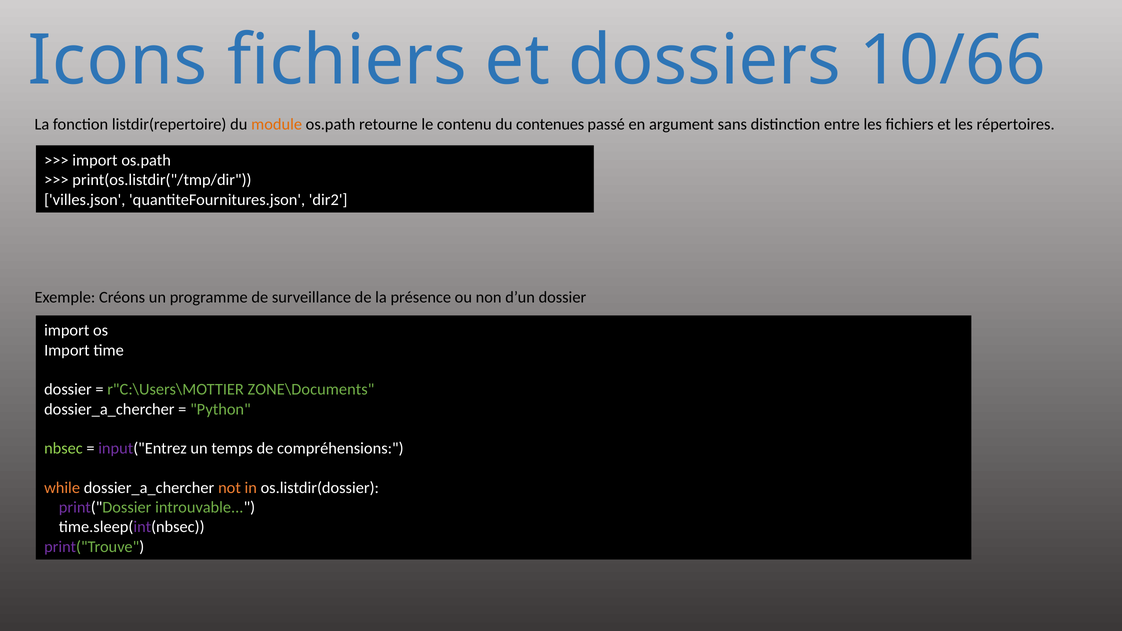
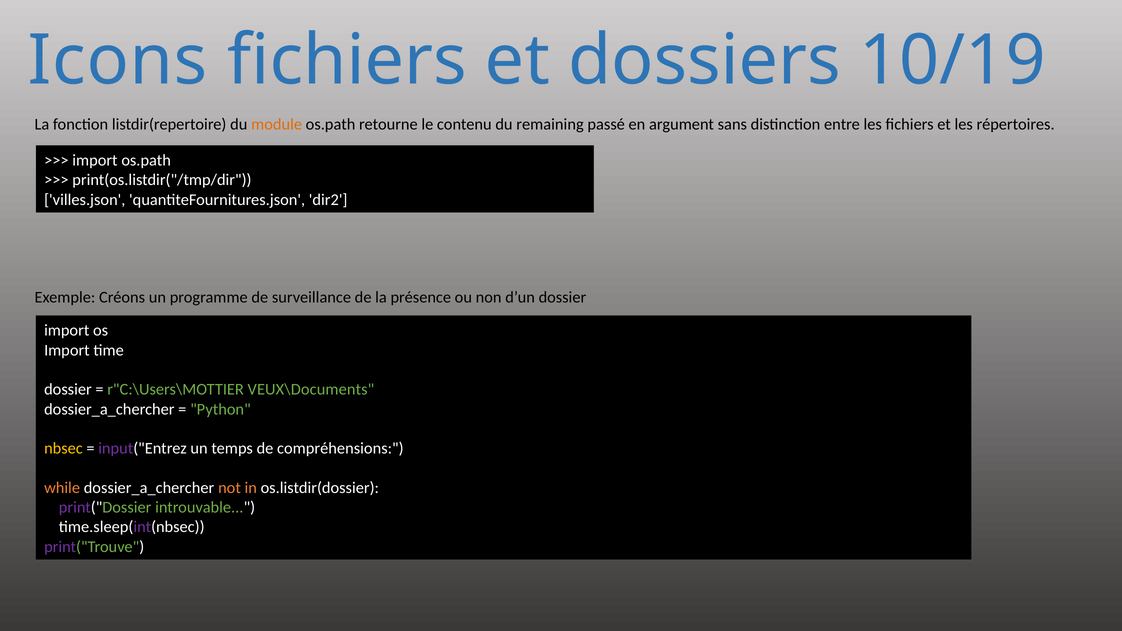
10/66: 10/66 -> 10/19
contenues: contenues -> remaining
ZONE\Documents: ZONE\Documents -> VEUX\Documents
nbsec colour: light green -> yellow
